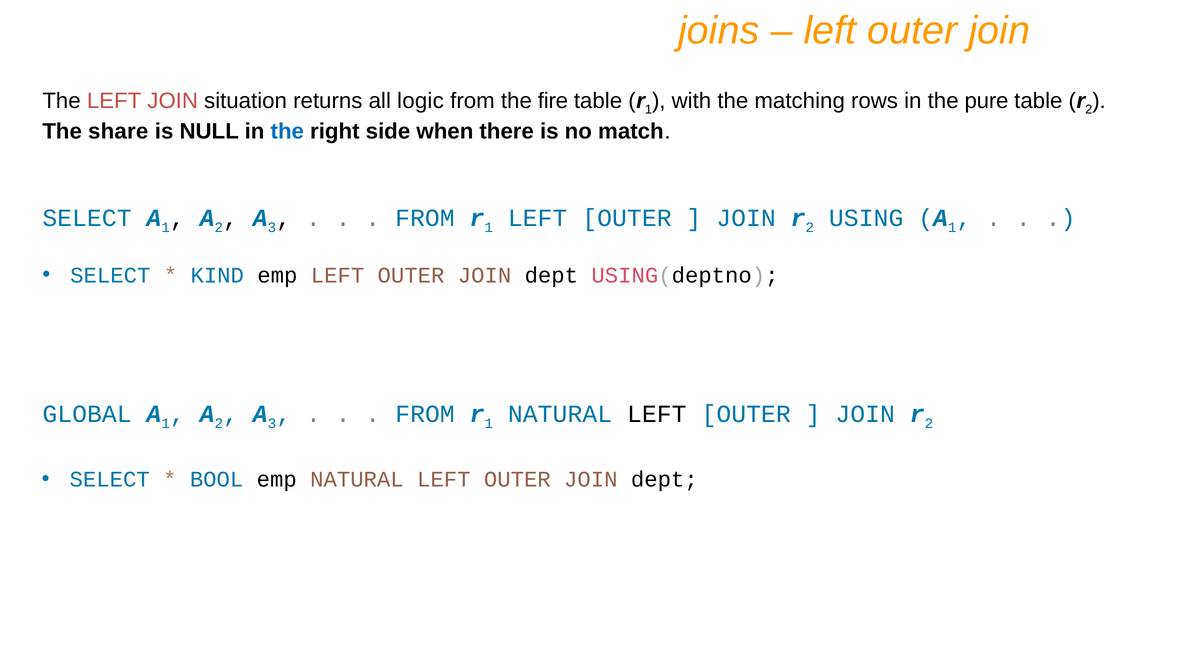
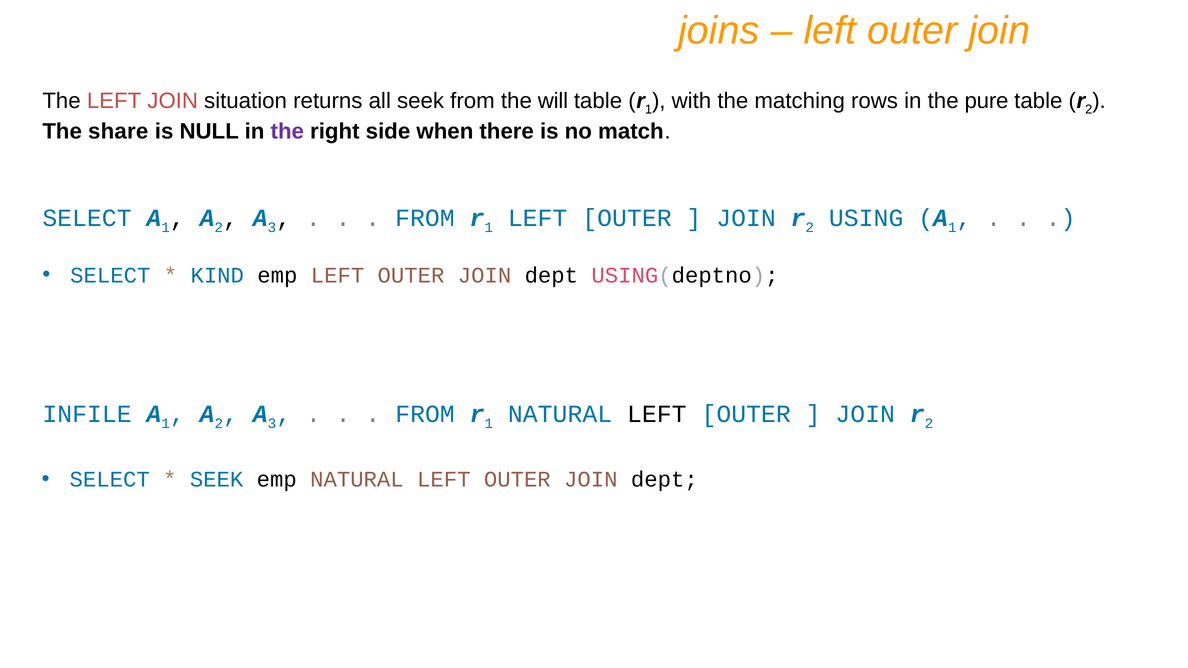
all logic: logic -> seek
fire: fire -> will
the at (287, 131) colour: blue -> purple
GLOBAL: GLOBAL -> INFILE
BOOL at (217, 480): BOOL -> SEEK
